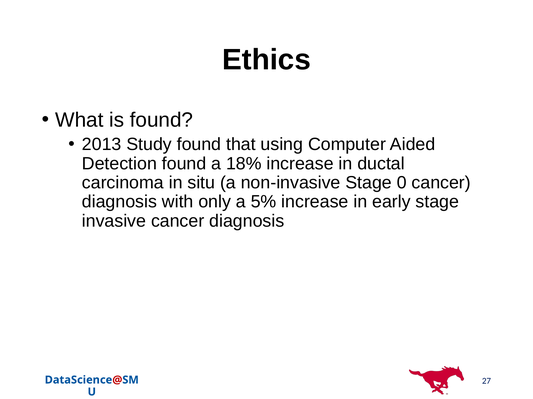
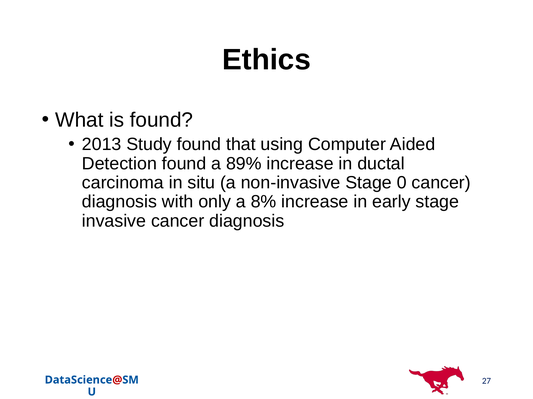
18%: 18% -> 89%
5%: 5% -> 8%
